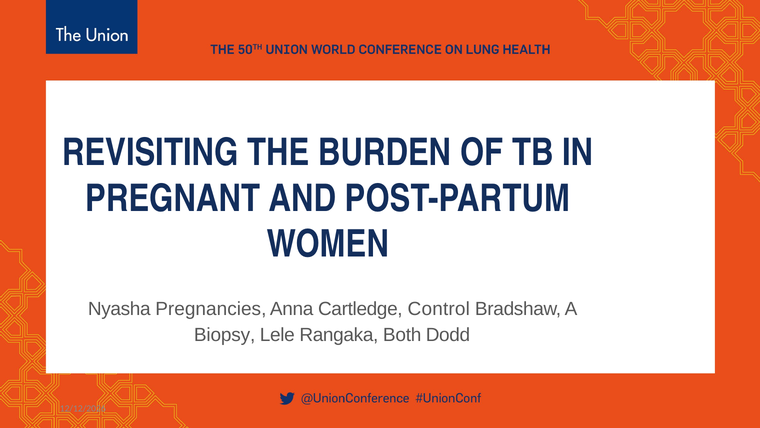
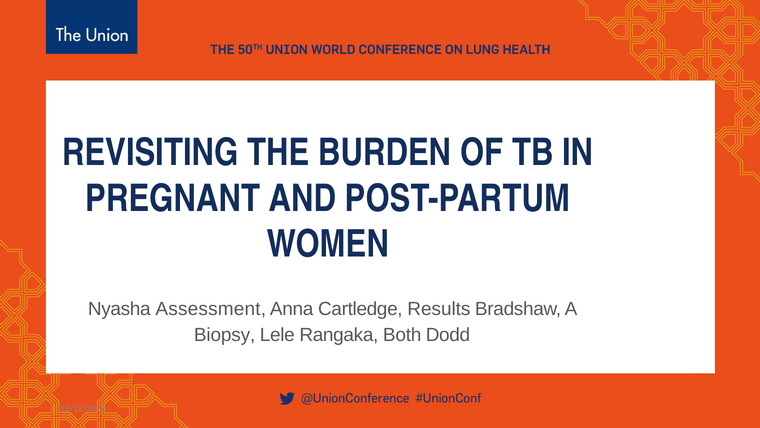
Pregnancies: Pregnancies -> Assessment
Control: Control -> Results
